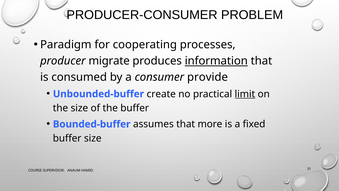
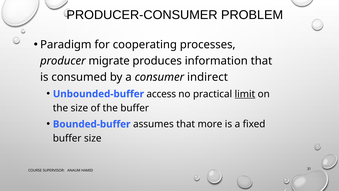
information underline: present -> none
provide: provide -> indirect
create: create -> access
